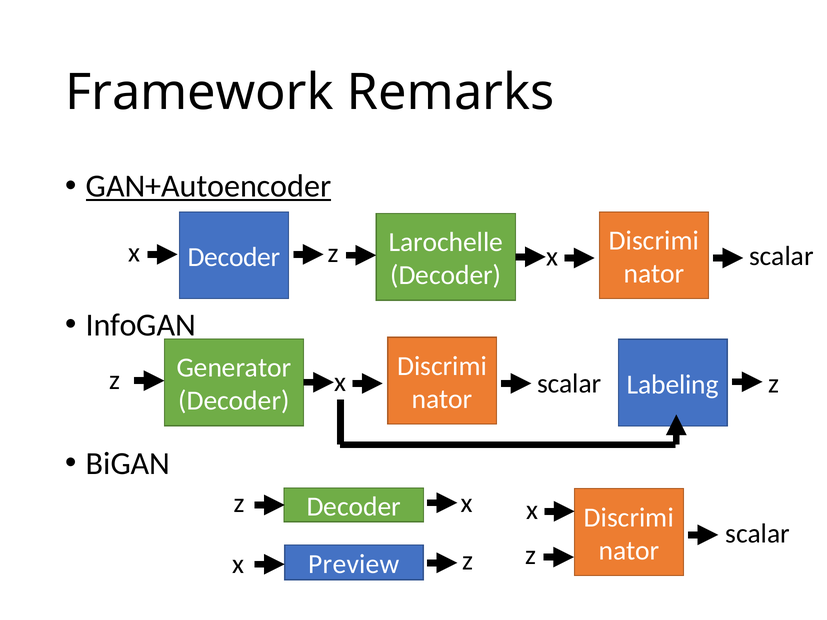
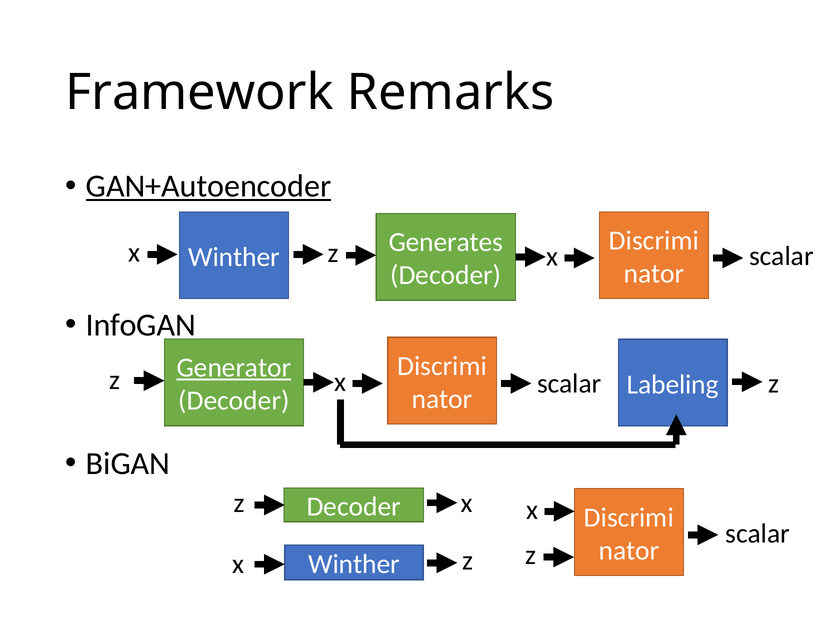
Larochelle: Larochelle -> Generates
Decoder at (234, 257): Decoder -> Winther
Generator underline: none -> present
Preview at (354, 565): Preview -> Winther
